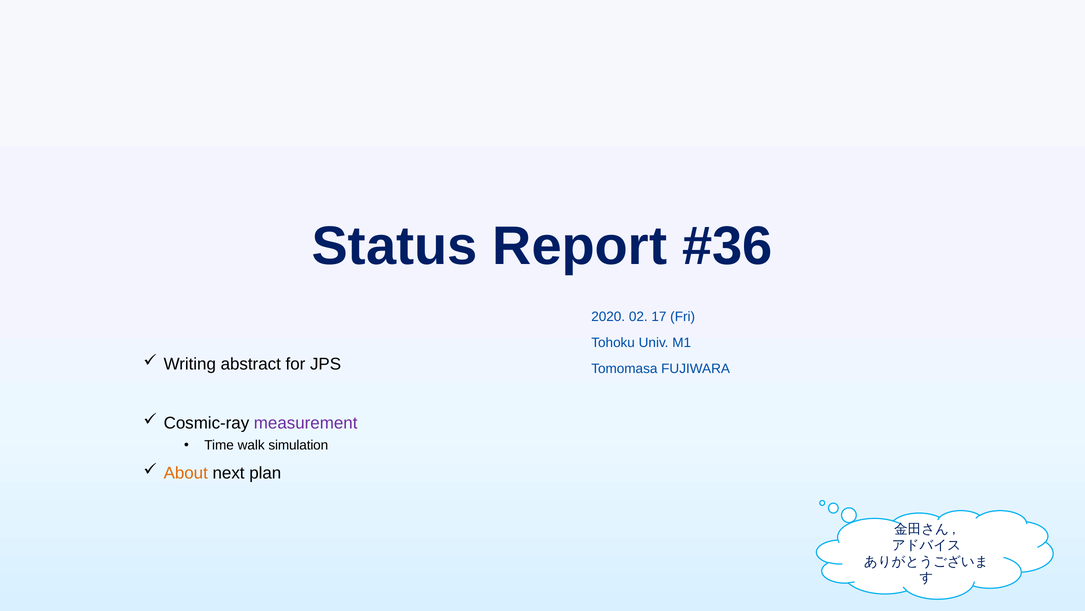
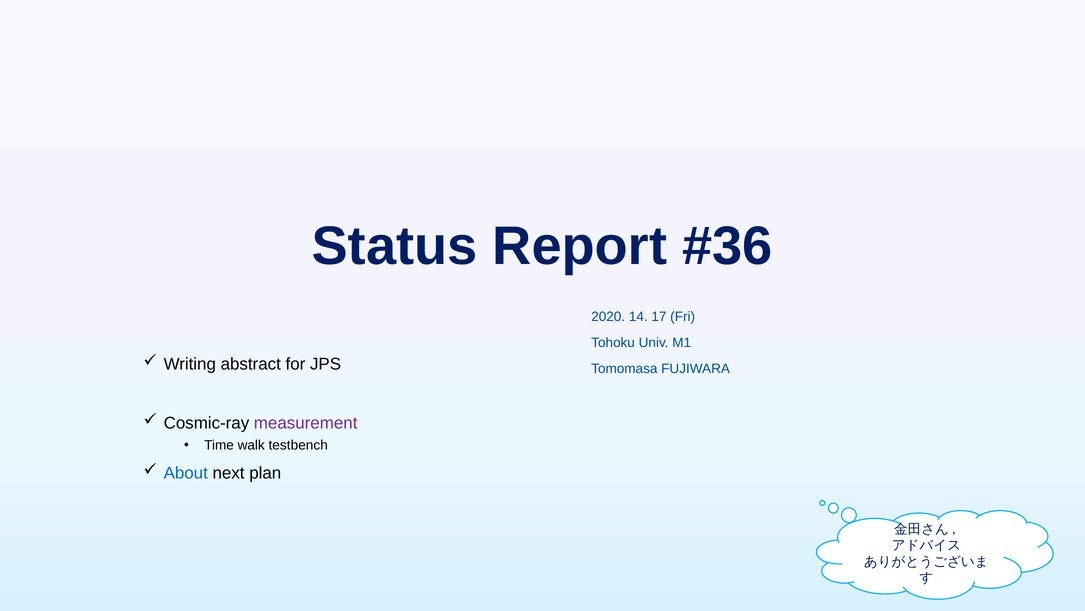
02: 02 -> 14
simulation: simulation -> testbench
About colour: orange -> blue
